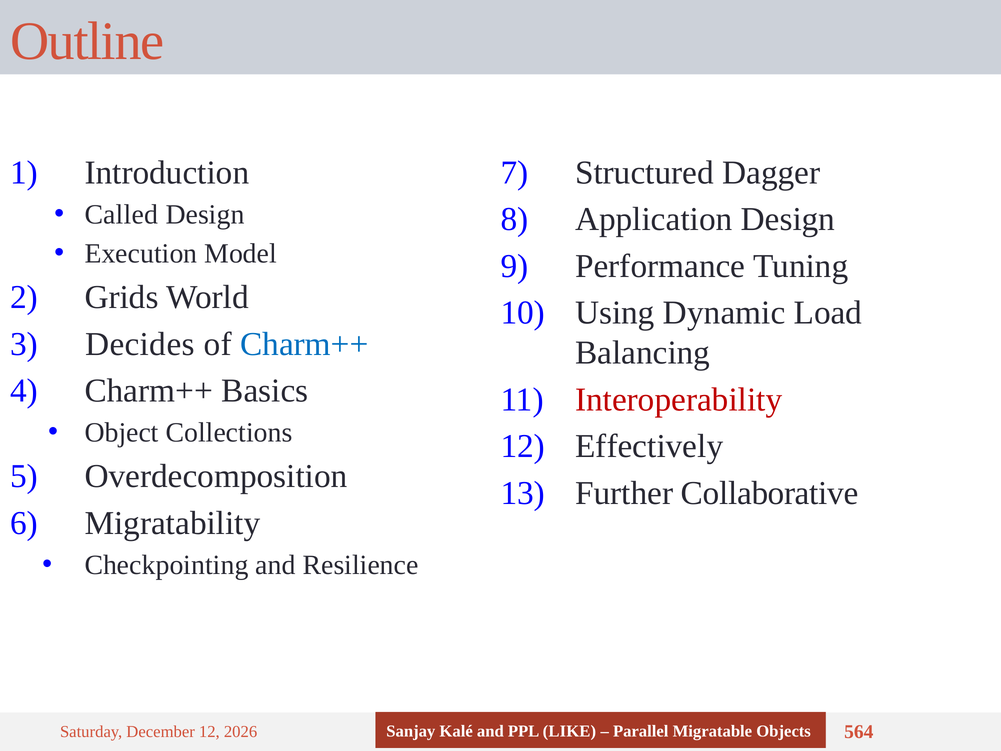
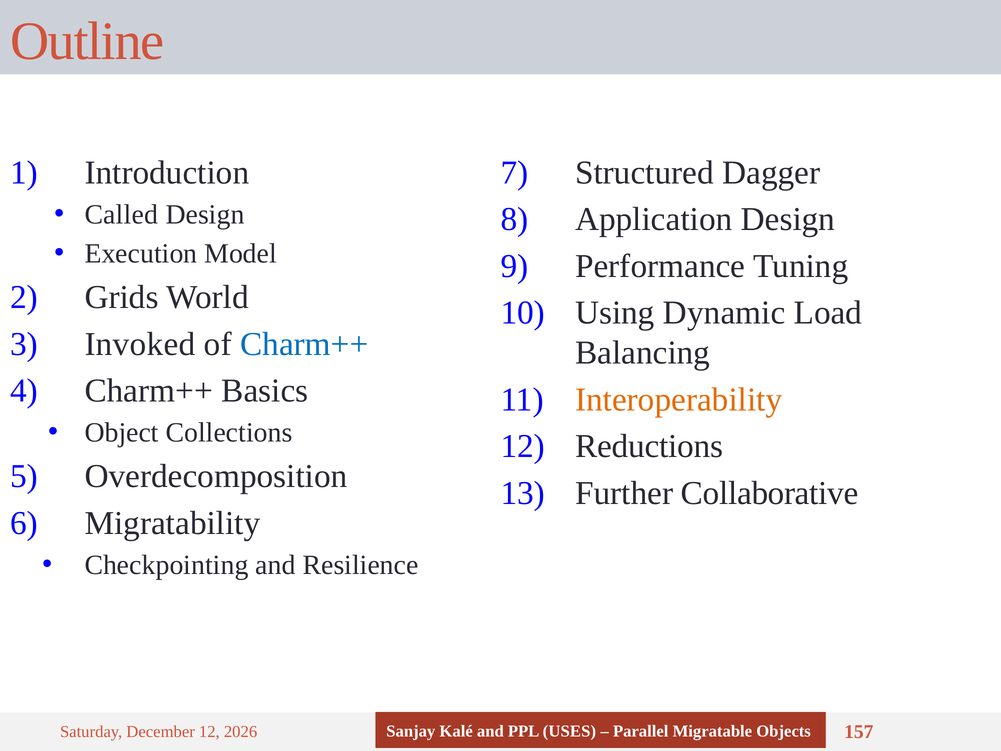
Decides: Decides -> Invoked
Interoperability colour: red -> orange
Effectively: Effectively -> Reductions
LIKE: LIKE -> USES
564: 564 -> 157
